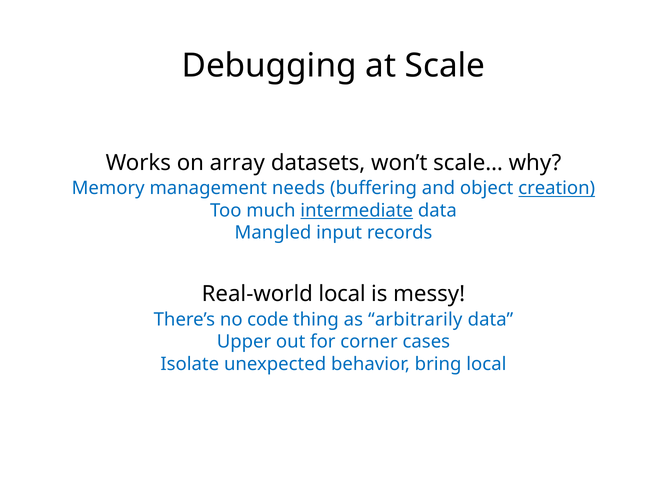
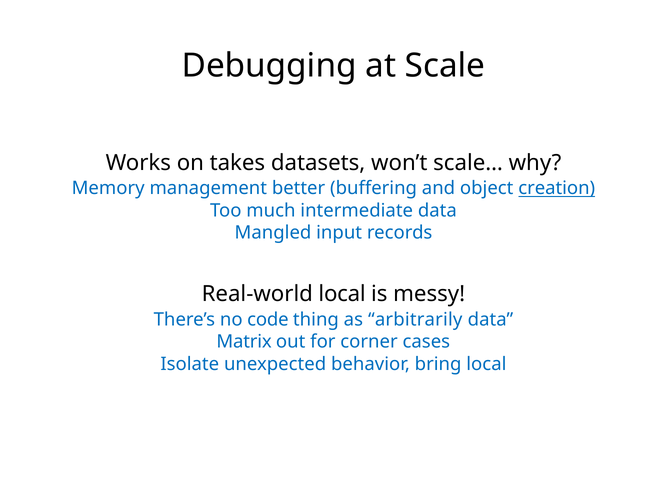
array: array -> takes
needs: needs -> better
intermediate underline: present -> none
Upper: Upper -> Matrix
